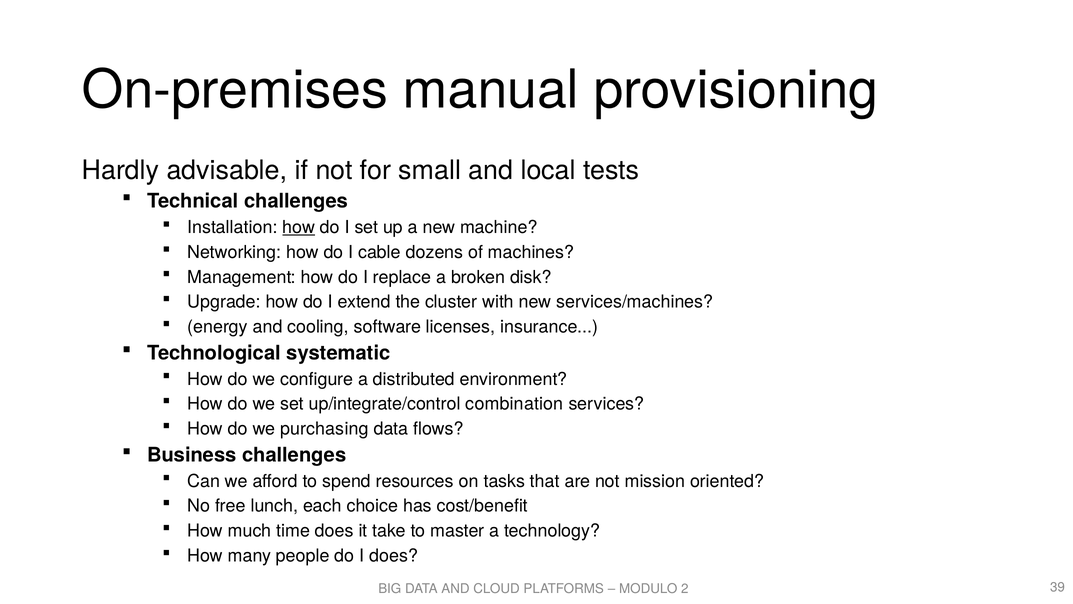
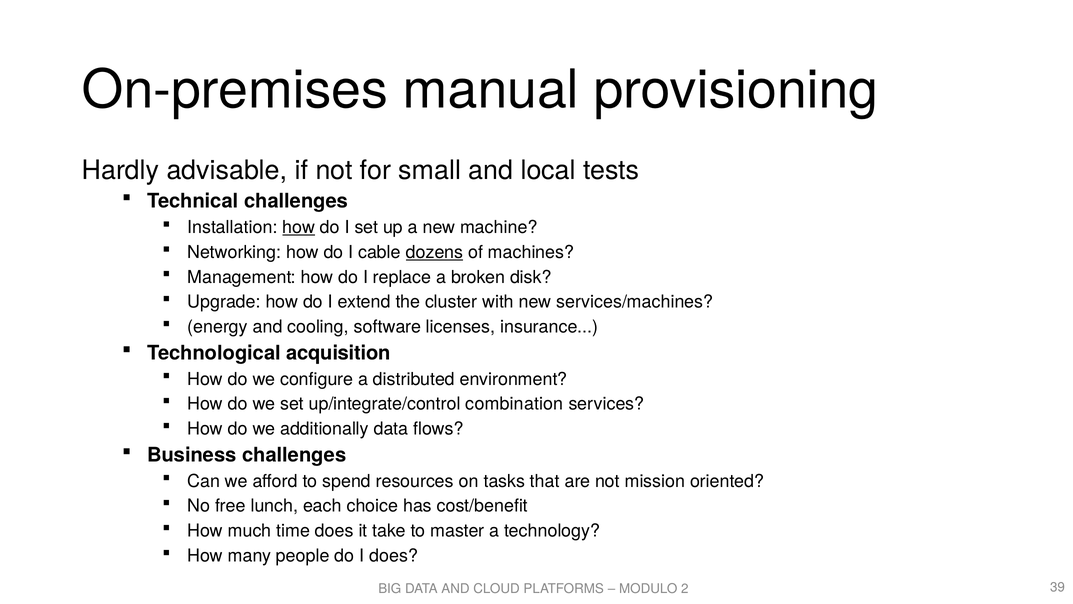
dozens underline: none -> present
systematic: systematic -> acquisition
purchasing: purchasing -> additionally
